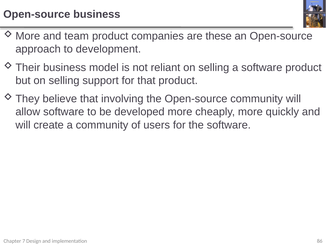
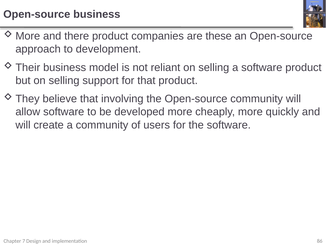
team: team -> there
